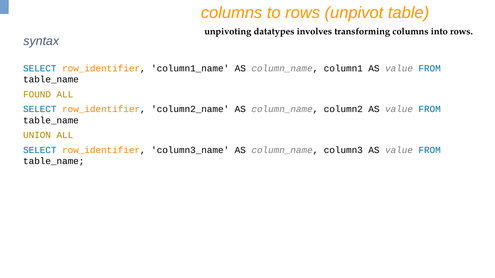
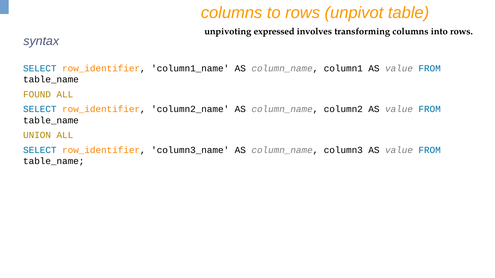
datatypes: datatypes -> expressed
